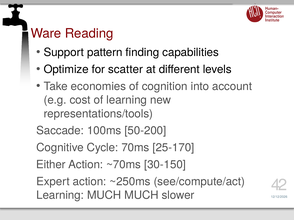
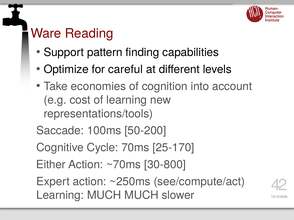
scatter: scatter -> careful
30-150: 30-150 -> 30-800
